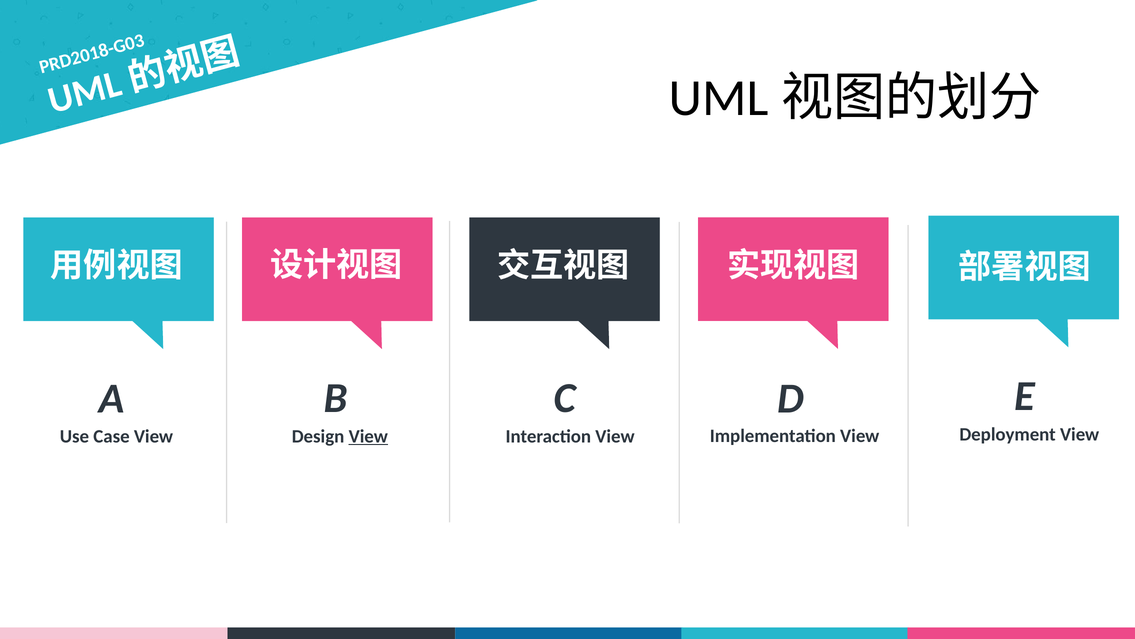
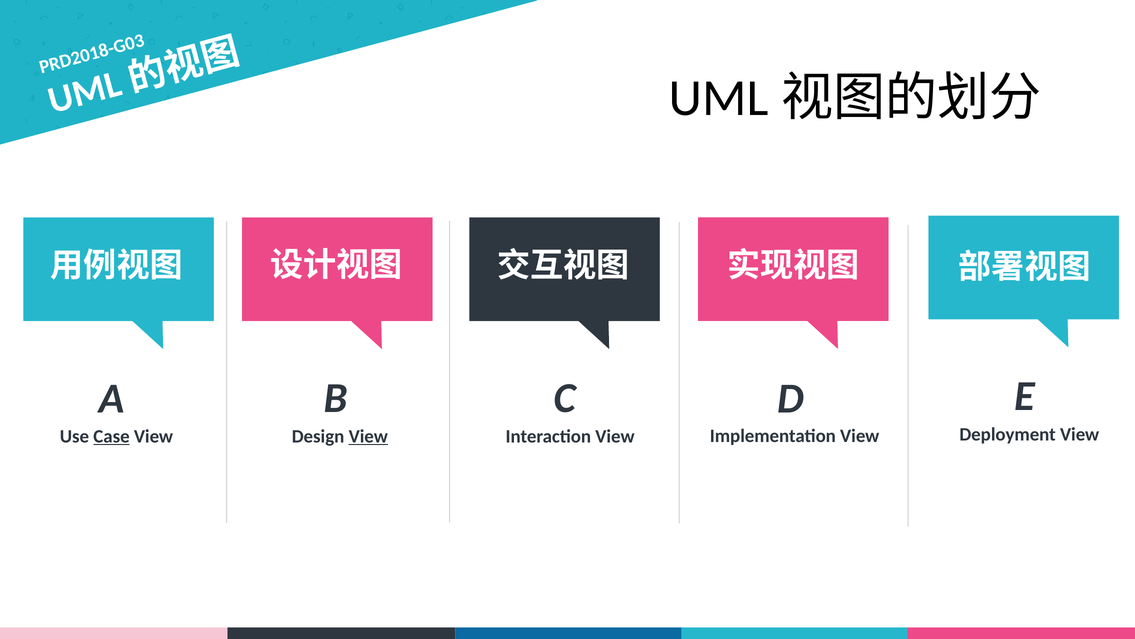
Case underline: none -> present
